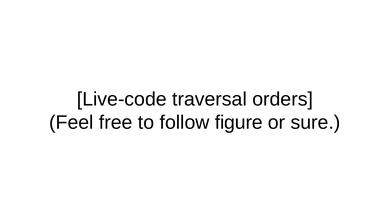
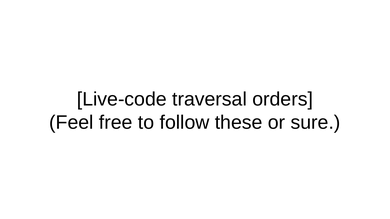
figure: figure -> these
